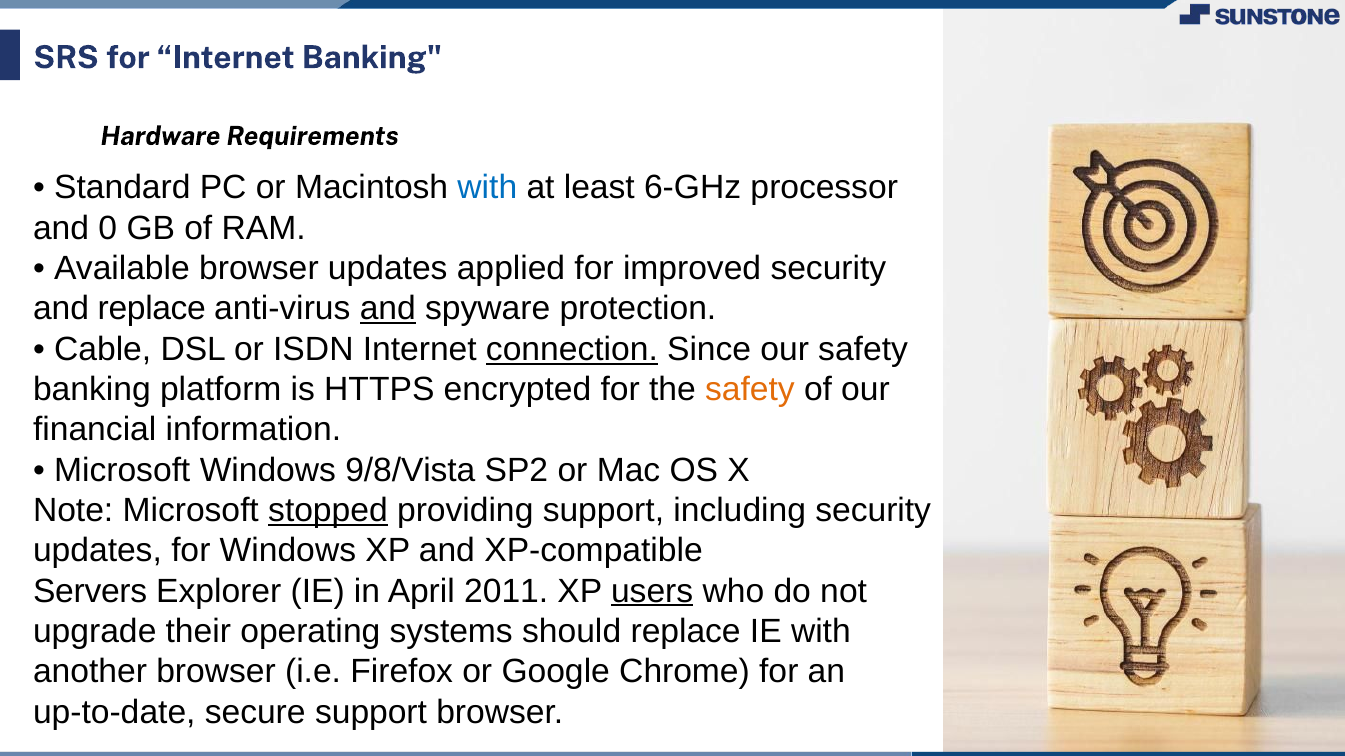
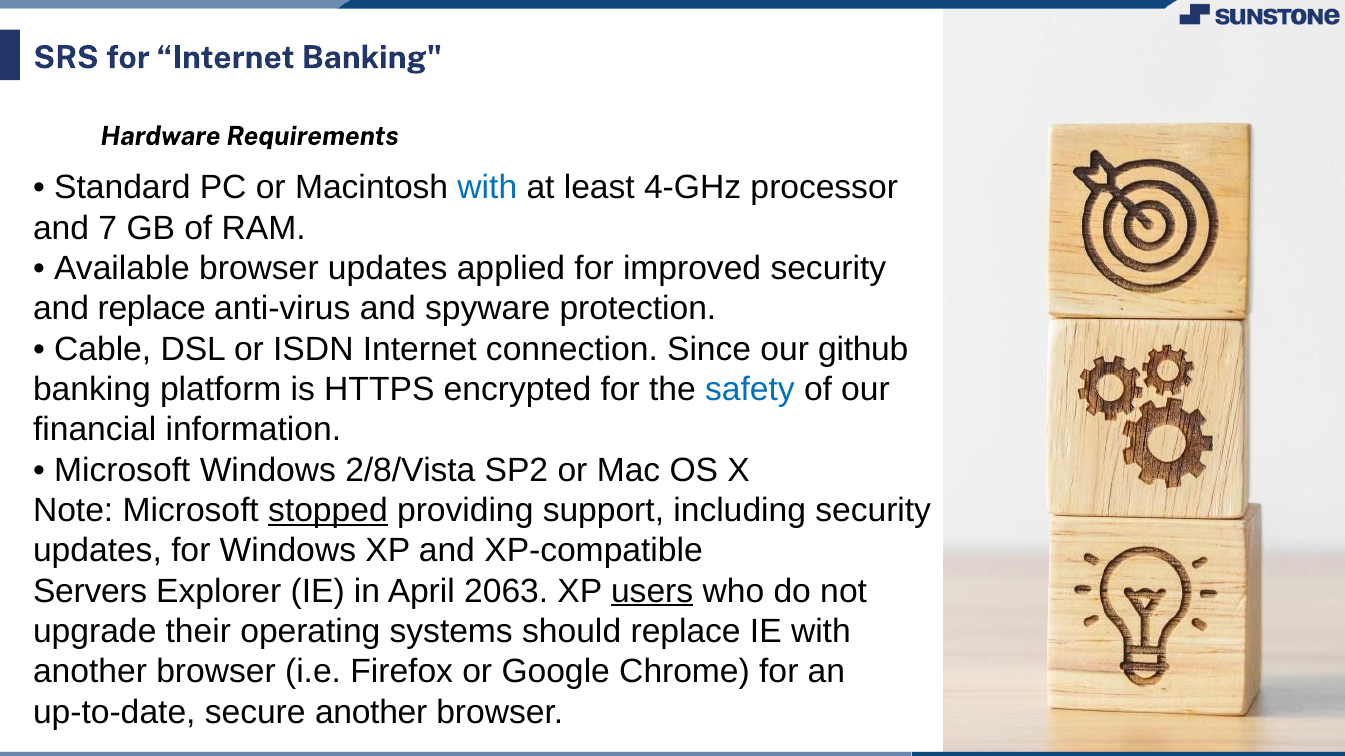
6-GHz: 6-GHz -> 4-GHz
0: 0 -> 7
and at (388, 309) underline: present -> none
connection underline: present -> none
our safety: safety -> github
safety at (750, 390) colour: orange -> blue
9/8/Vista: 9/8/Vista -> 2/8/Vista
2011: 2011 -> 2063
secure support: support -> another
